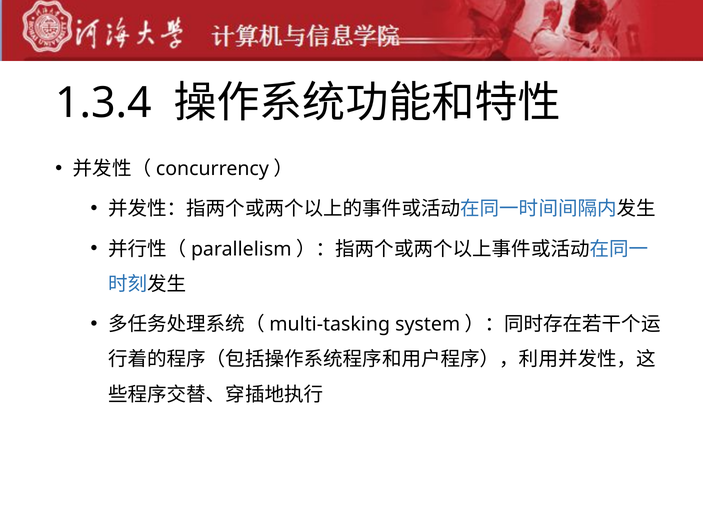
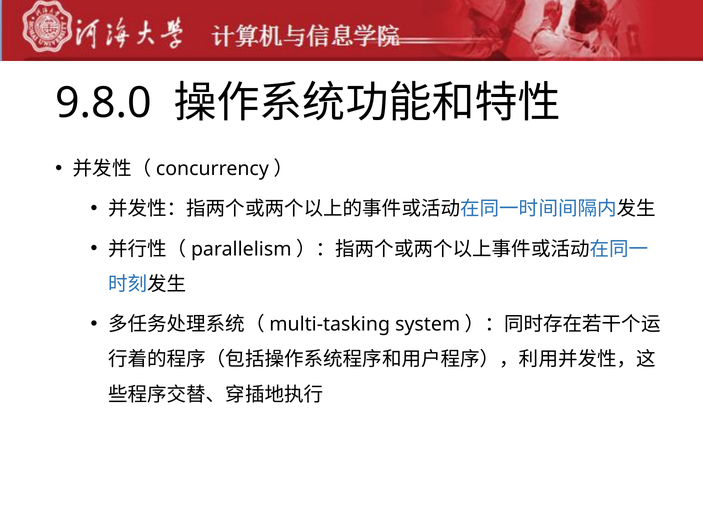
1.3.4: 1.3.4 -> 9.8.0
